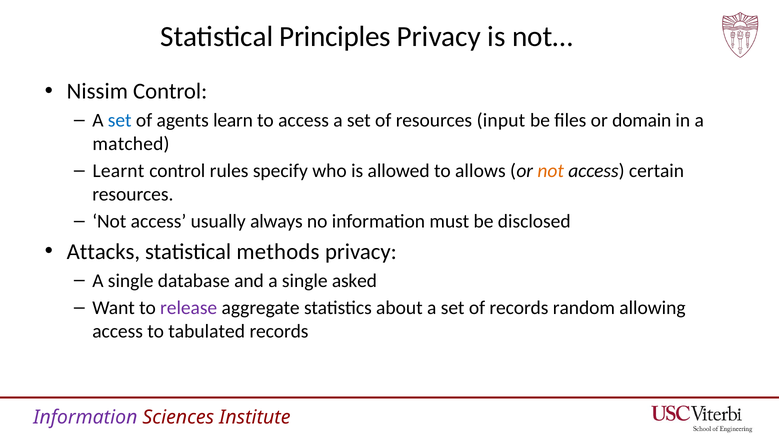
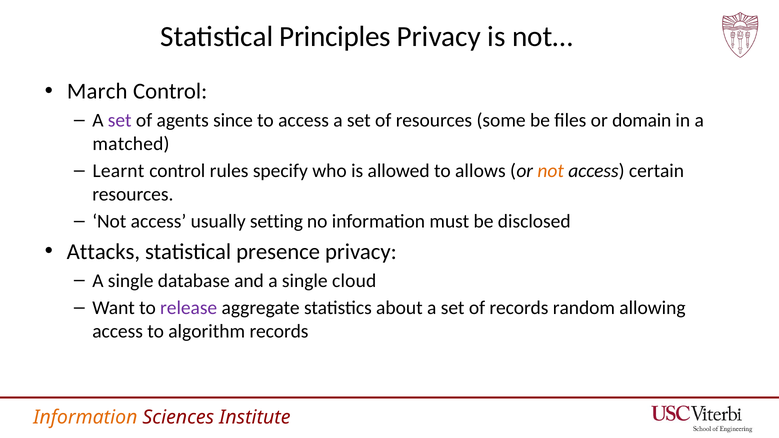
Nissim: Nissim -> March
set at (120, 120) colour: blue -> purple
learn: learn -> since
input: input -> some
always: always -> setting
methods: methods -> presence
asked: asked -> cloud
tabulated: tabulated -> algorithm
Information at (85, 417) colour: purple -> orange
